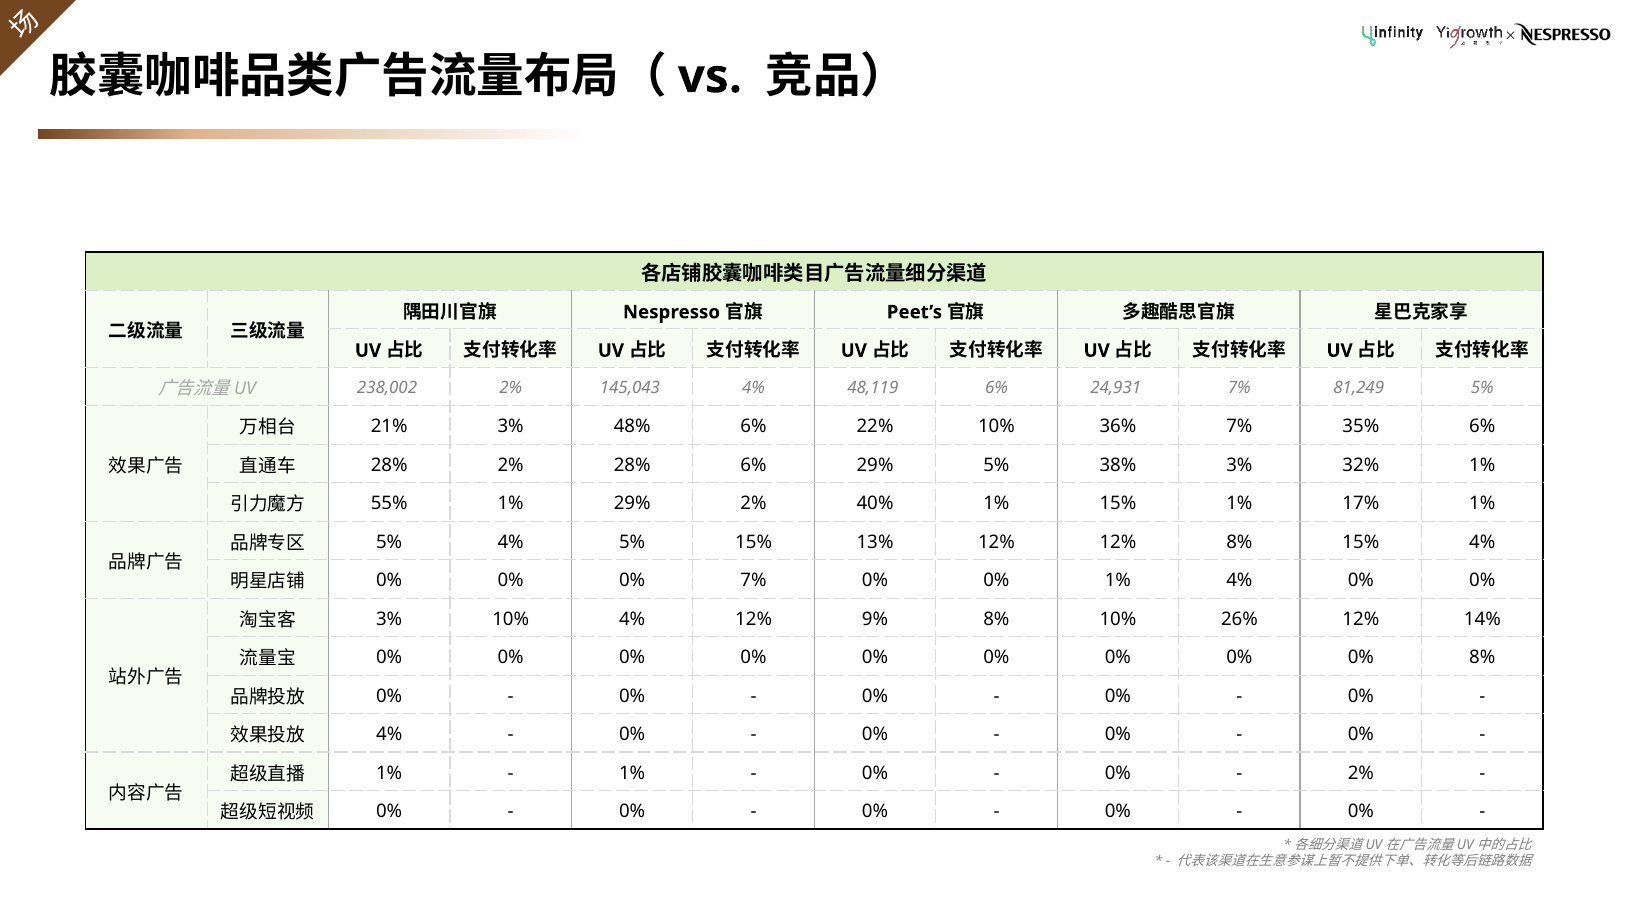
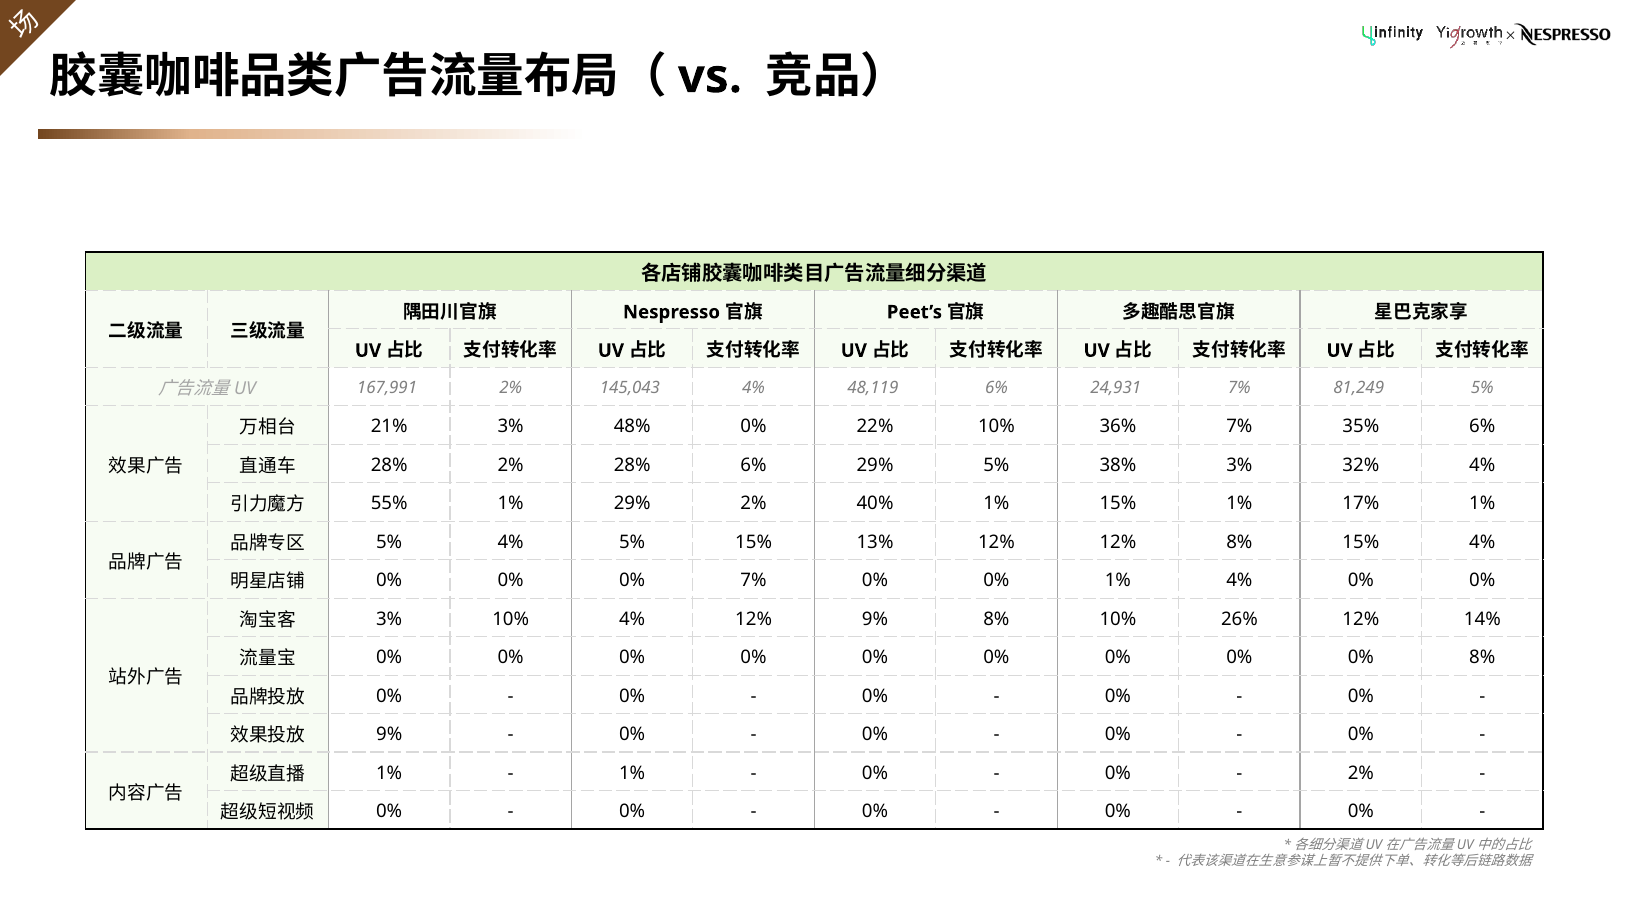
238,002: 238,002 -> 167,991
48% 6%: 6% -> 0%
32% 1%: 1% -> 4%
4% at (389, 735): 4% -> 9%
